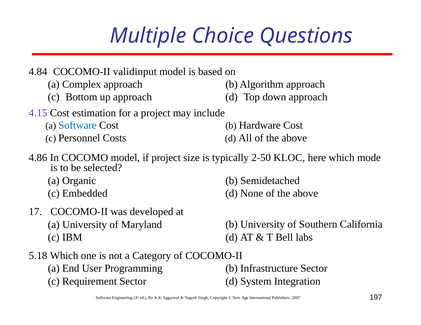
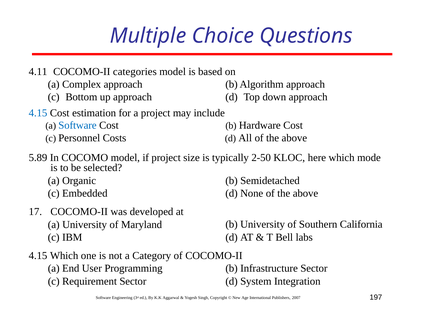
4.84: 4.84 -> 4.11
validinput: validinput -> categories
4.15 at (38, 113) colour: purple -> blue
4.86: 4.86 -> 5.89
5.18 at (38, 256): 5.18 -> 4.15
